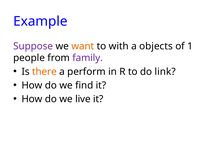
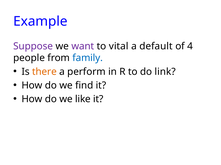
want colour: orange -> purple
with: with -> vital
objects: objects -> default
1: 1 -> 4
family colour: purple -> blue
live: live -> like
